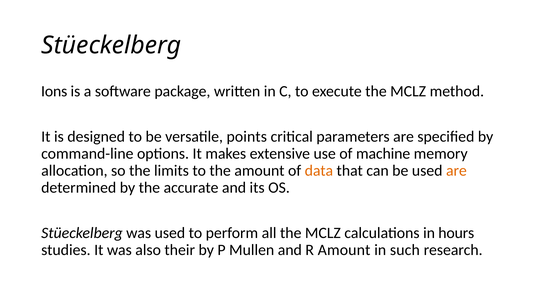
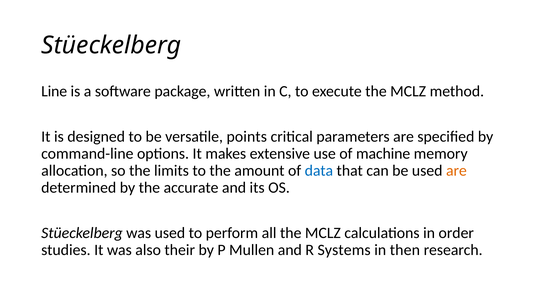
Ions: Ions -> Line
data colour: orange -> blue
hours: hours -> order
R Amount: Amount -> Systems
such: such -> then
